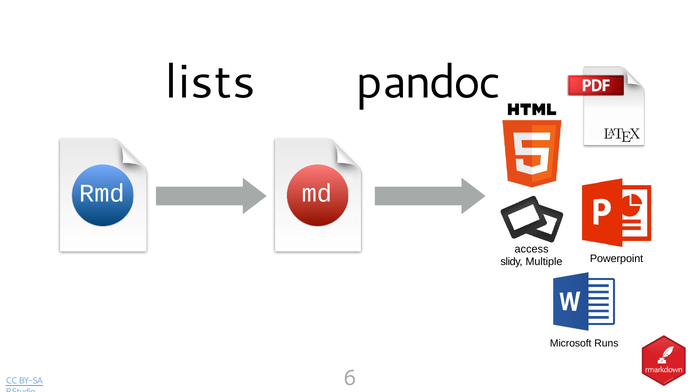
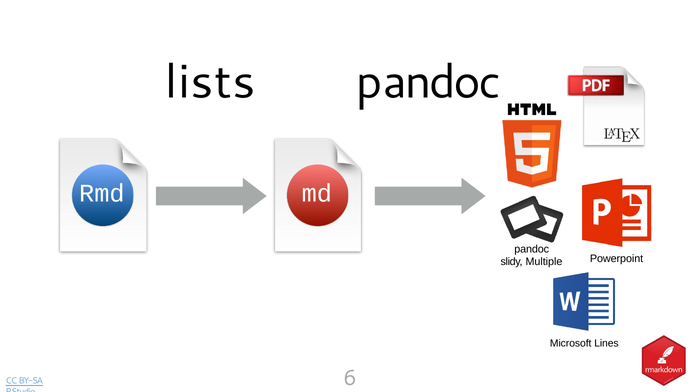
access at (532, 249): access -> pandoc
Runs: Runs -> Lines
